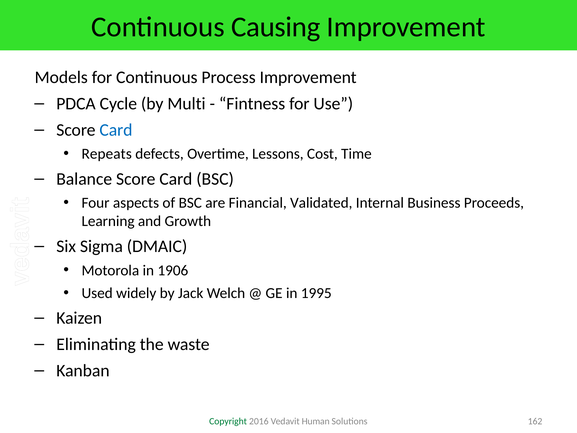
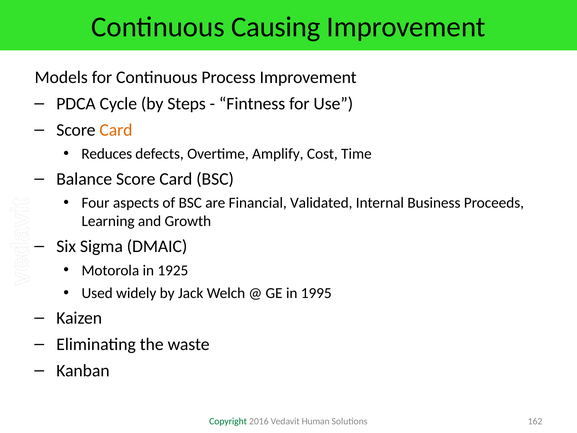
Multi: Multi -> Steps
Card at (116, 130) colour: blue -> orange
Repeats: Repeats -> Reduces
Lessons: Lessons -> Amplify
1906: 1906 -> 1925
